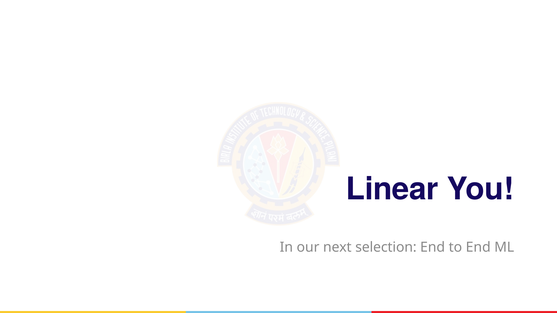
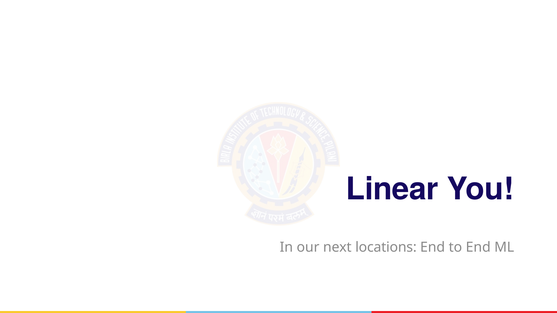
selection: selection -> locations
